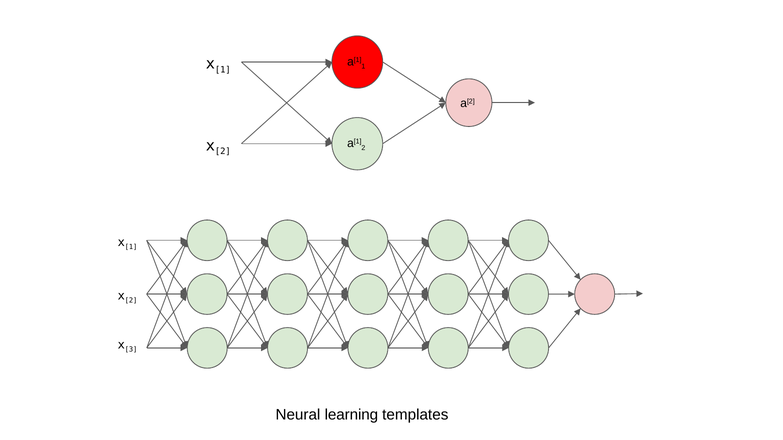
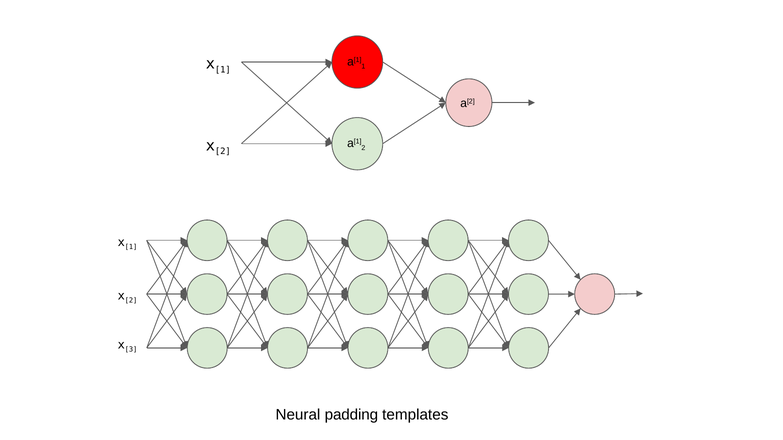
learning: learning -> padding
